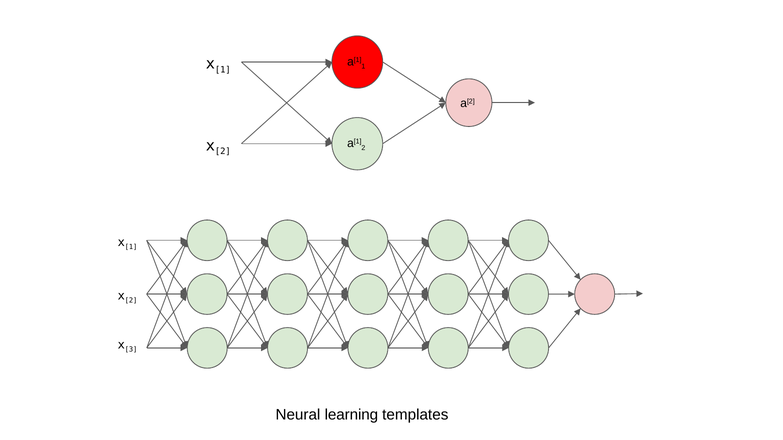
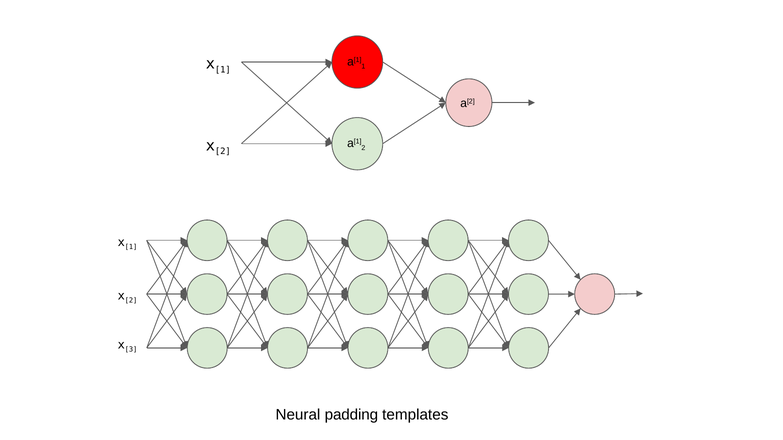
learning: learning -> padding
